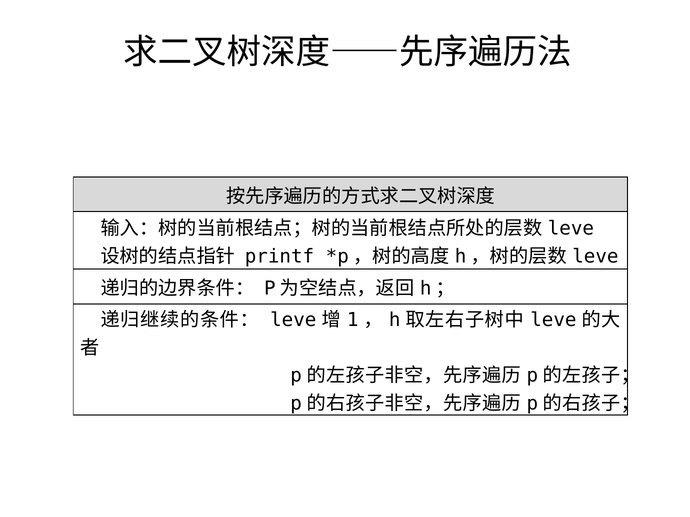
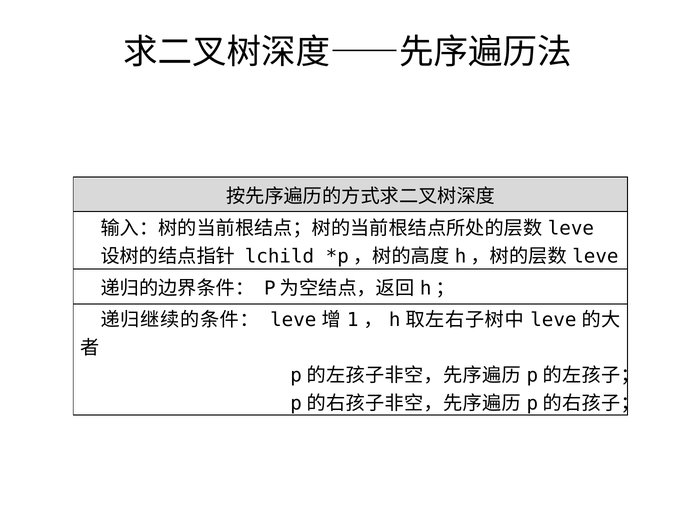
printf: printf -> lchild
